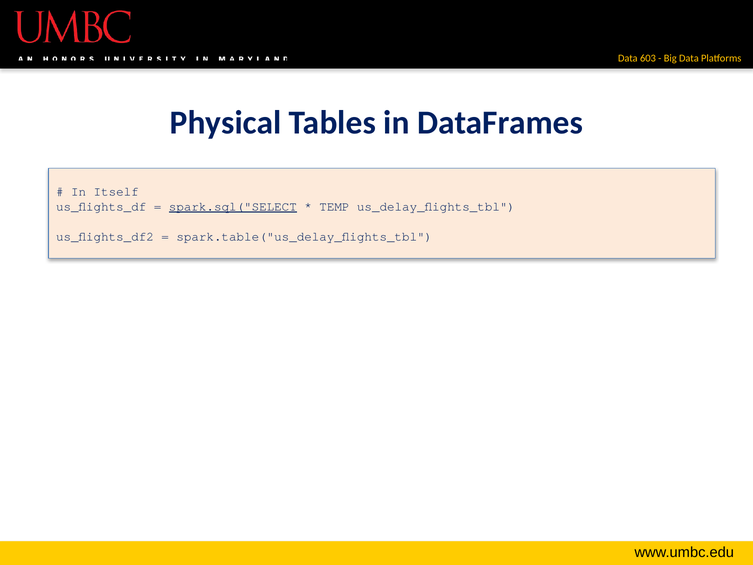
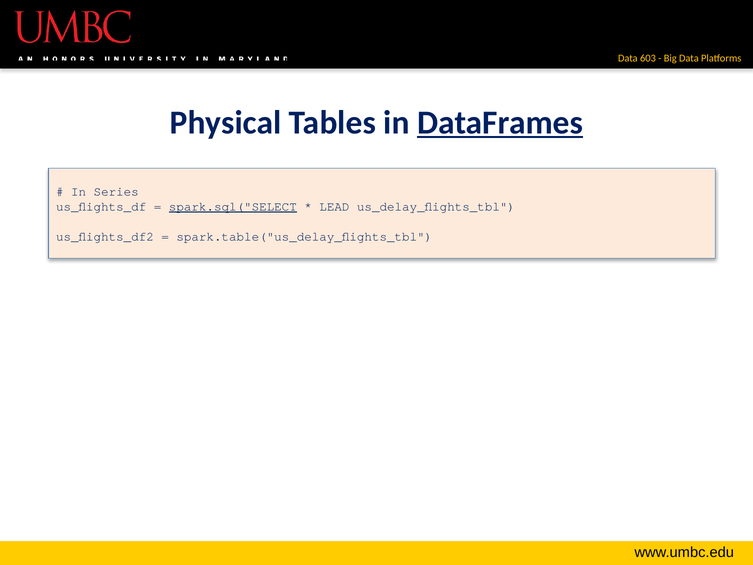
DataFrames underline: none -> present
Itself: Itself -> Series
TEMP: TEMP -> LEAD
